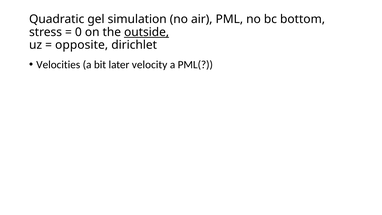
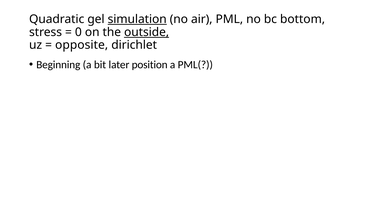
simulation underline: none -> present
Velocities: Velocities -> Beginning
velocity: velocity -> position
